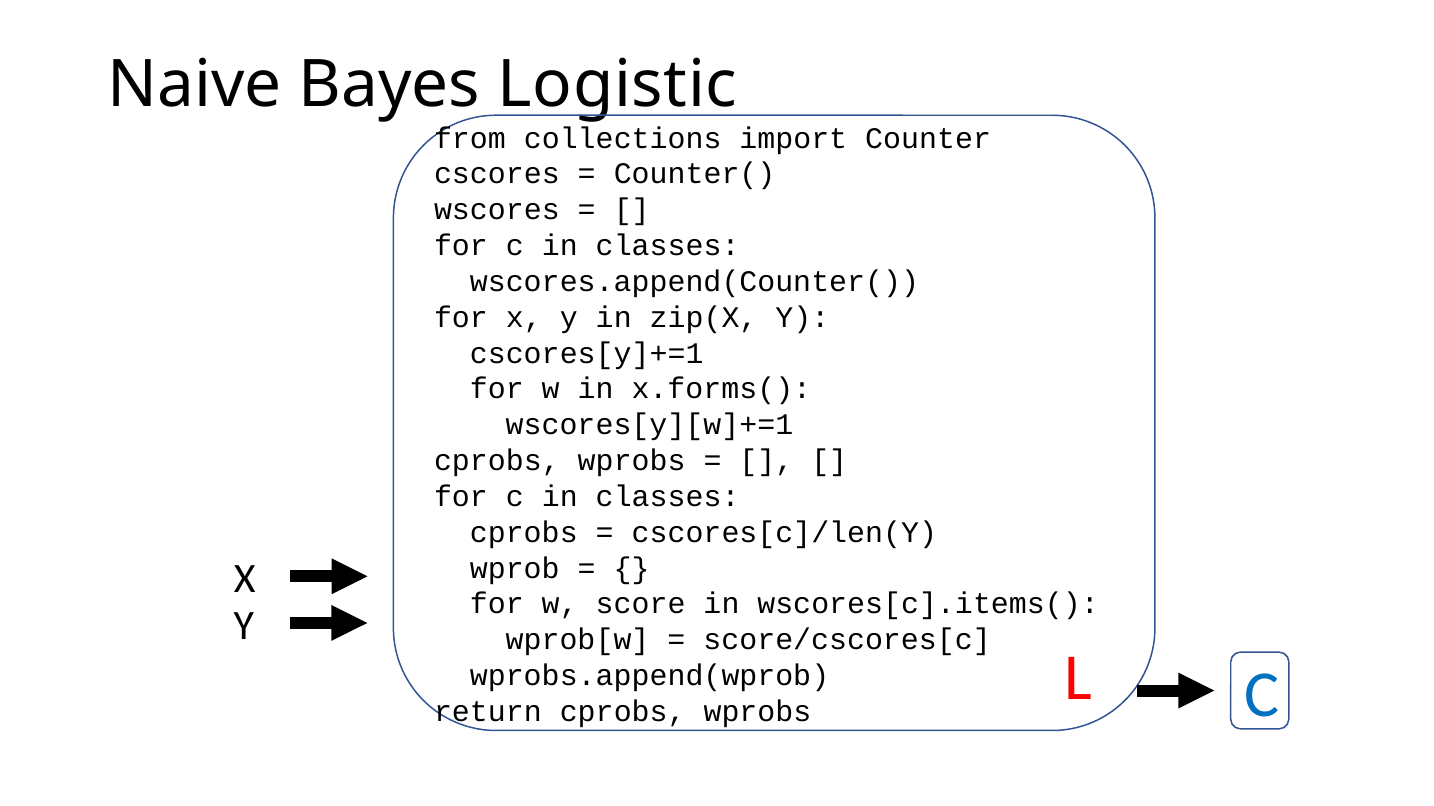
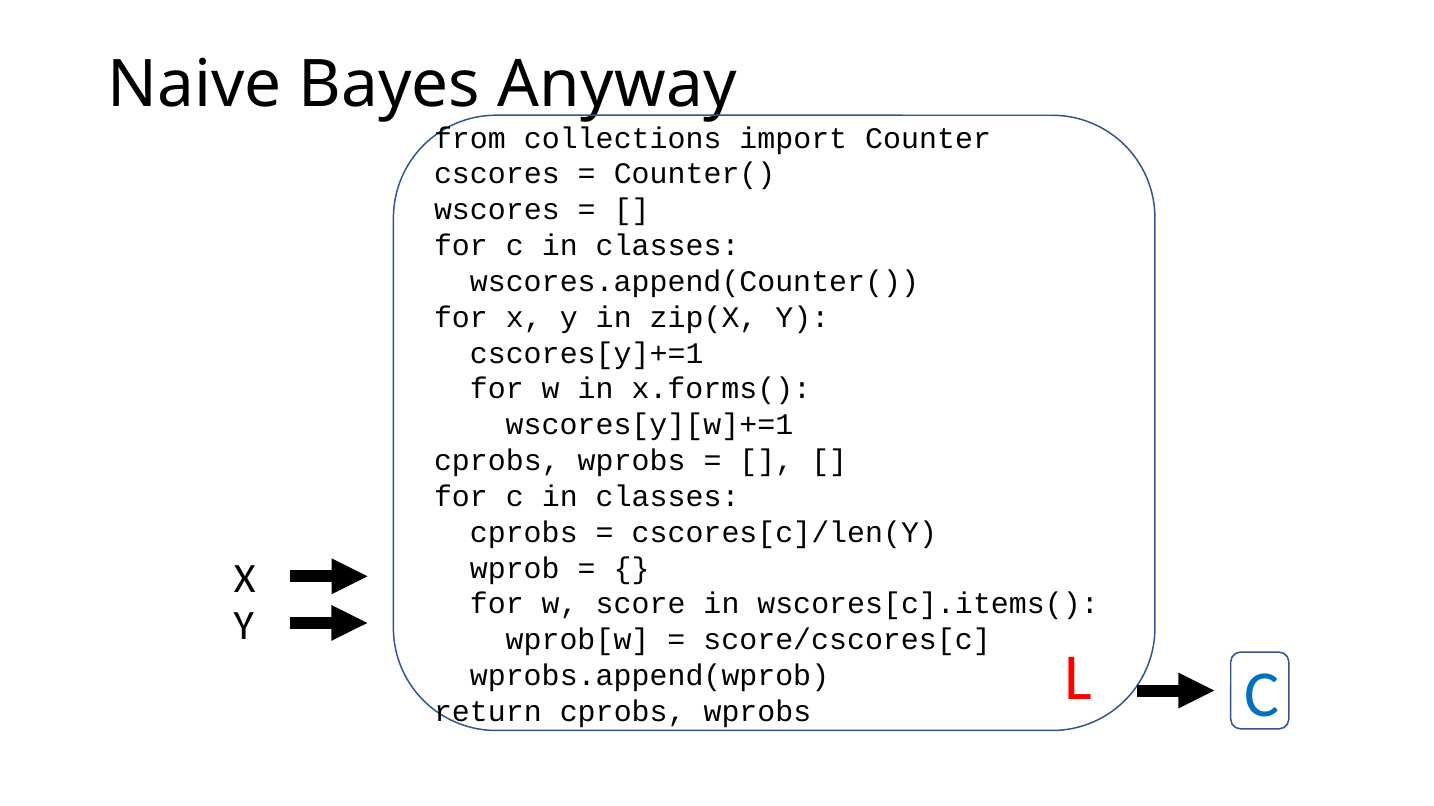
Logistic: Logistic -> Anyway
